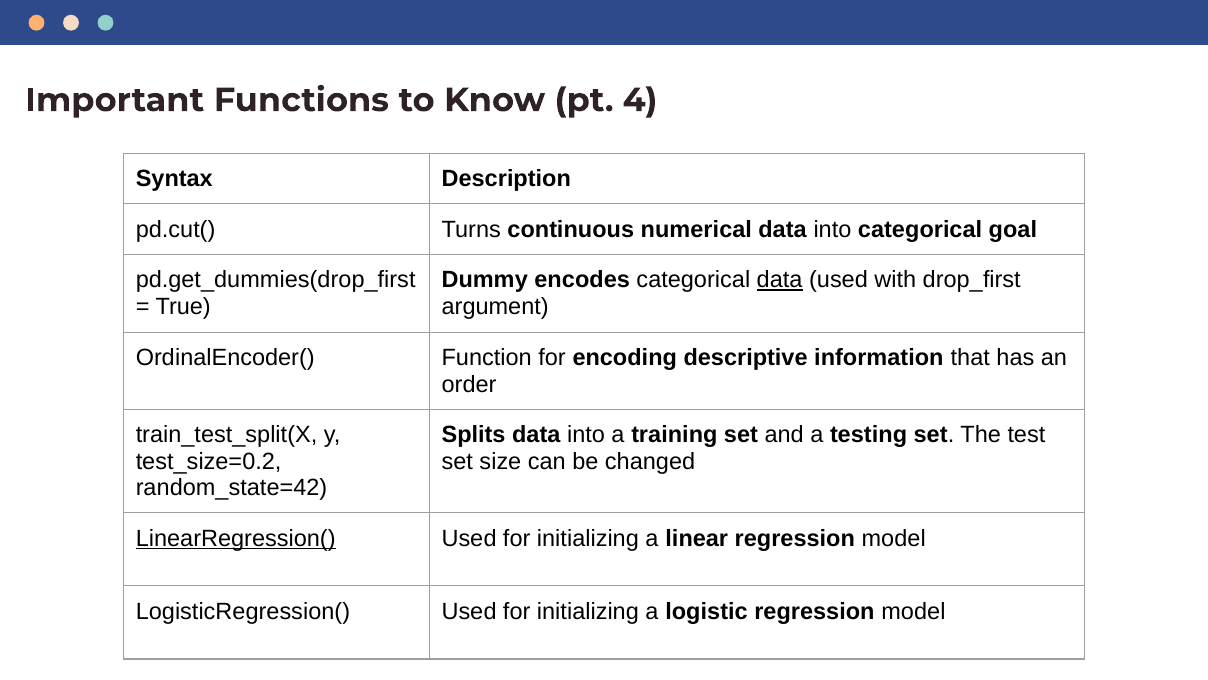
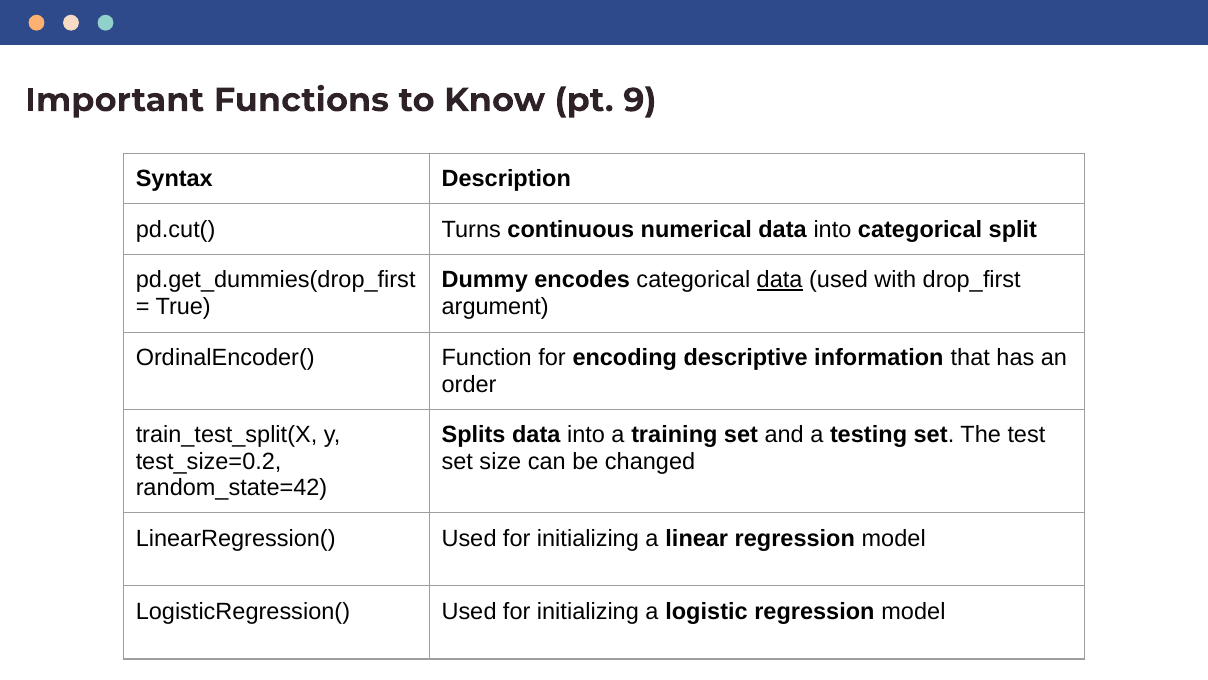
4: 4 -> 9
goal: goal -> split
LinearRegression( underline: present -> none
